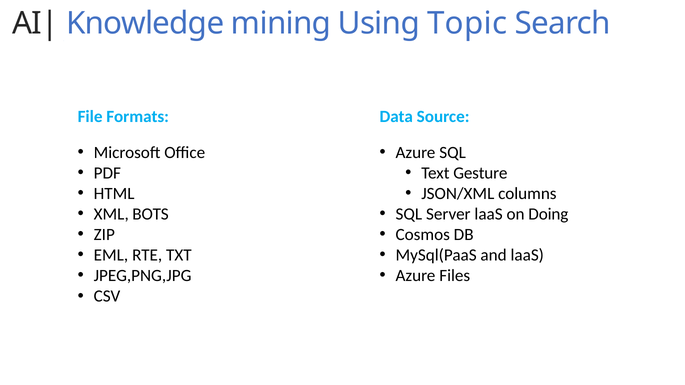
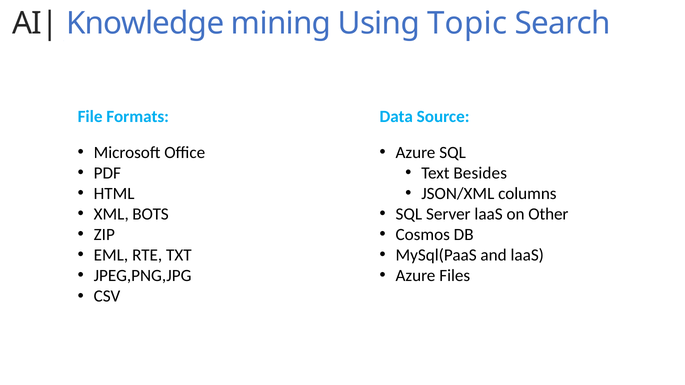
Gesture: Gesture -> Besides
Doing: Doing -> Other
